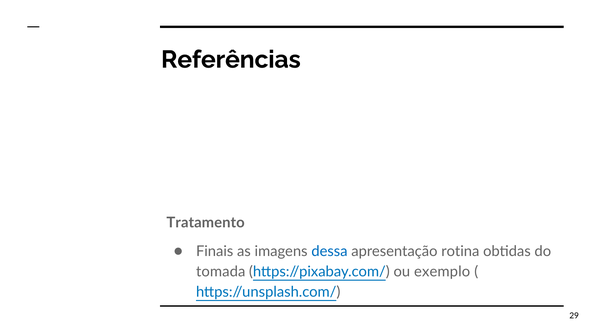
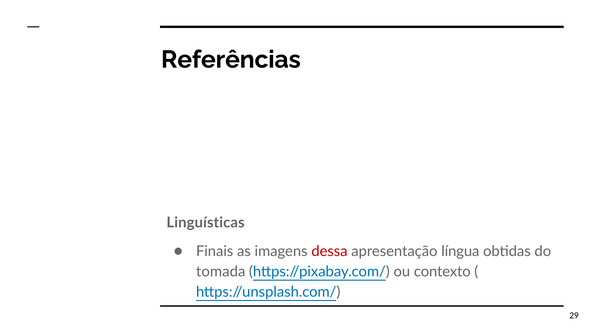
Tratamento: Tratamento -> Linguísticas
dessa colour: blue -> red
rotina: rotina -> língua
exemplo: exemplo -> contexto
